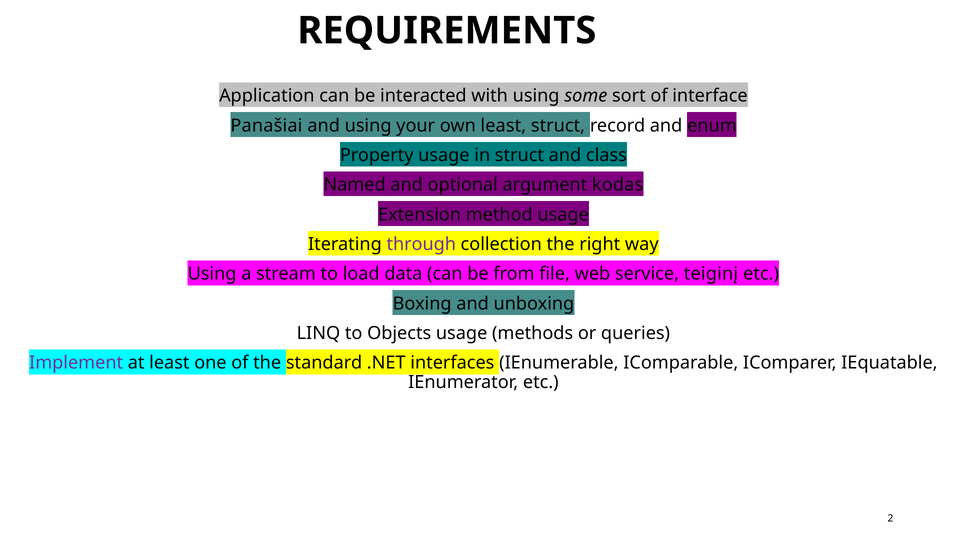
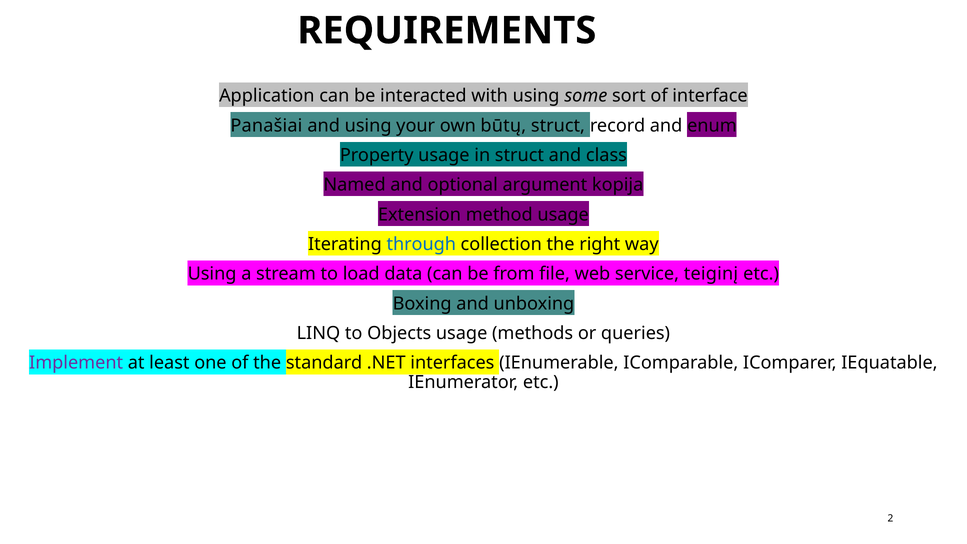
own least: least -> būtų
kodas: kodas -> kopija
through colour: purple -> blue
